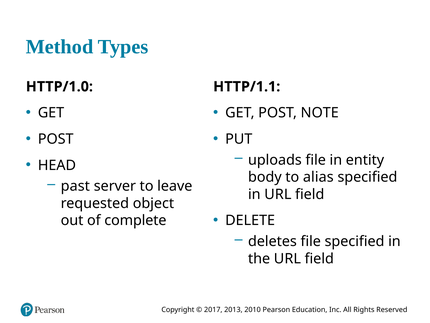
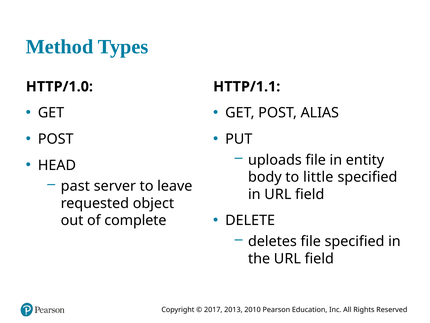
NOTE: NOTE -> ALIAS
alias: alias -> little
